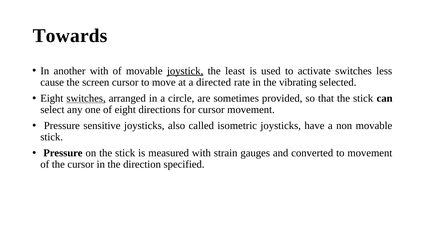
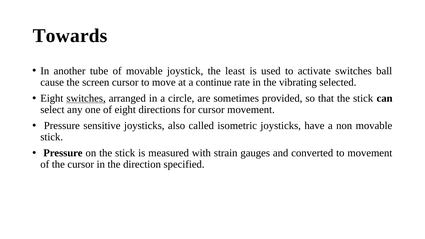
another with: with -> tube
joystick underline: present -> none
less: less -> ball
directed: directed -> continue
